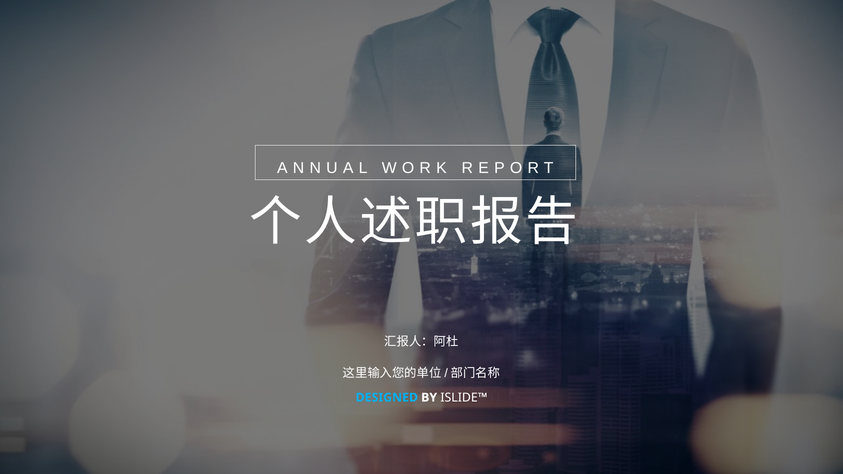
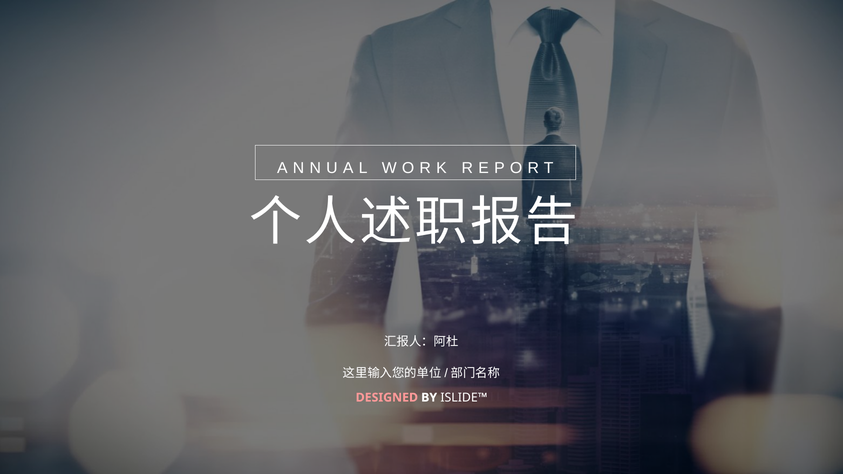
DESIGNED colour: light blue -> pink
